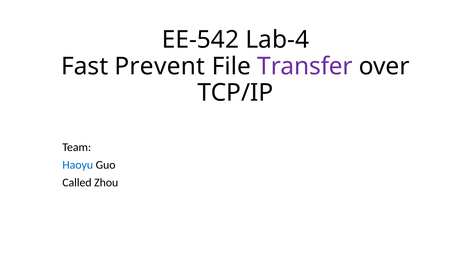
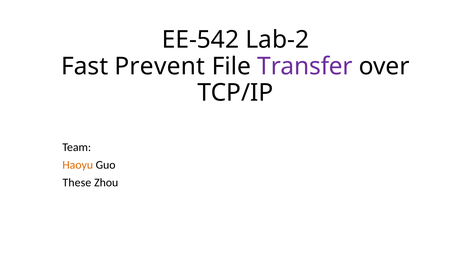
Lab-4: Lab-4 -> Lab-2
Haoyu colour: blue -> orange
Called: Called -> These
